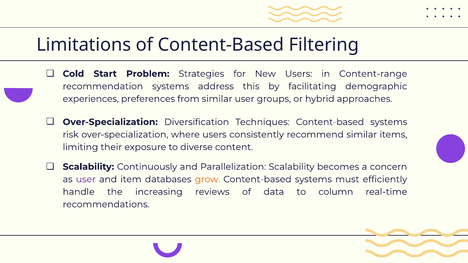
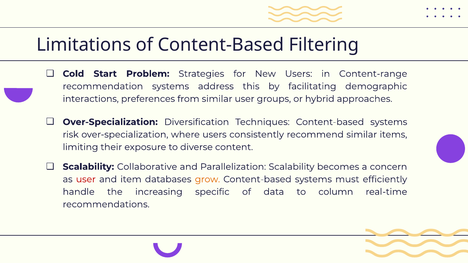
experiences: experiences -> interactions
Continuously: Continuously -> Collaborative
user at (86, 179) colour: purple -> red
reviews: reviews -> specific
